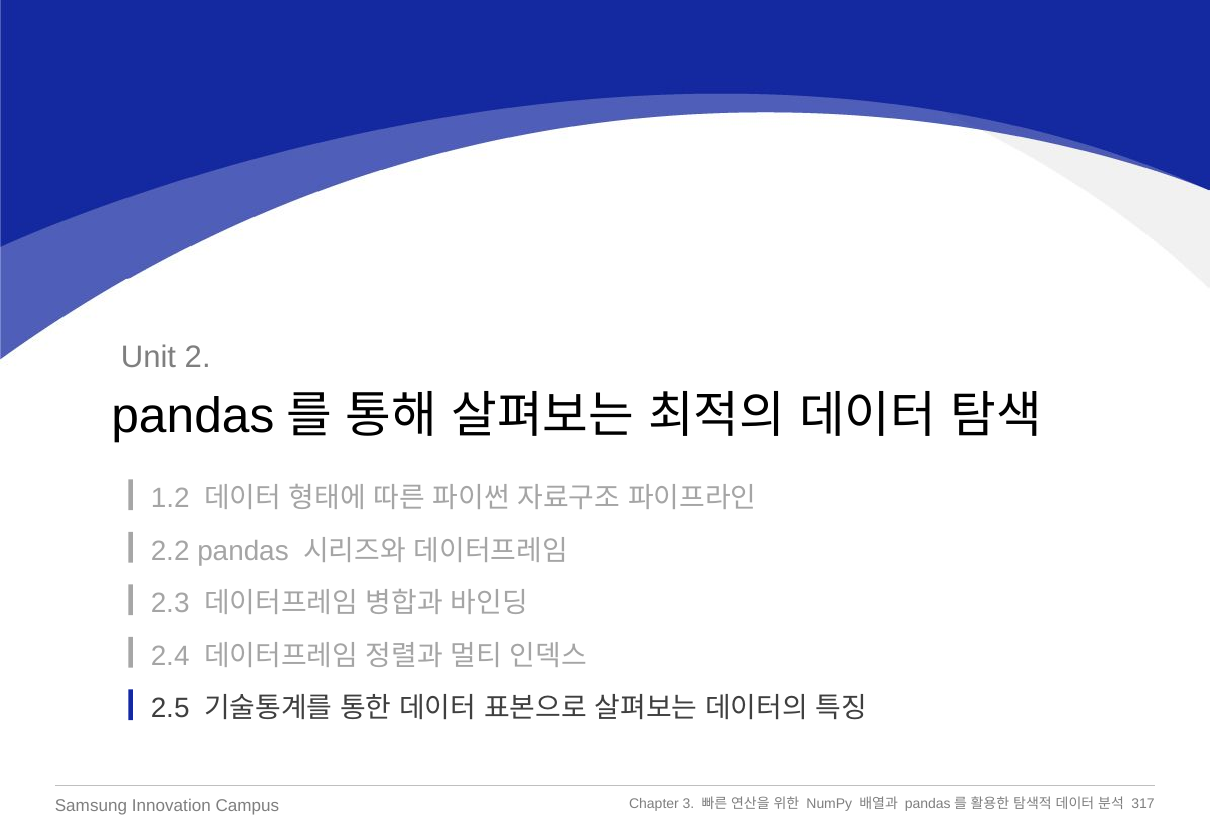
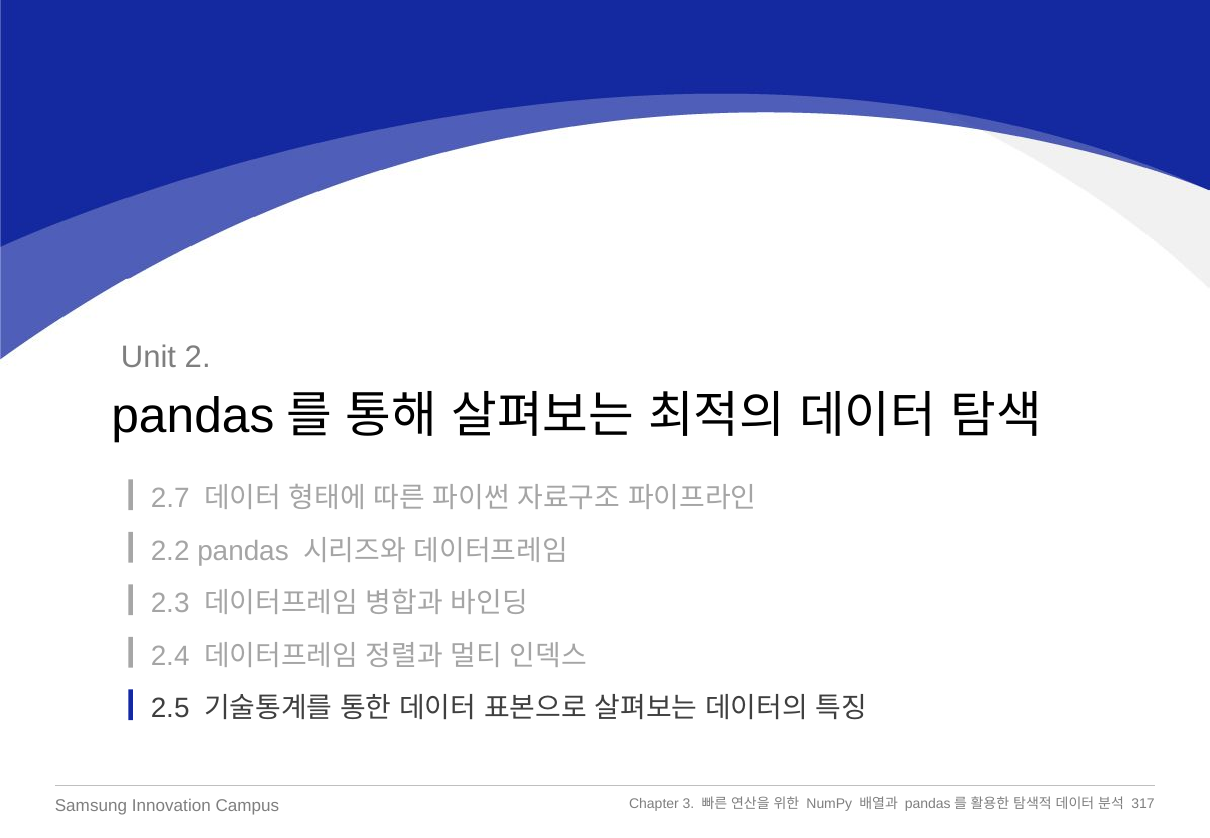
1.2: 1.2 -> 2.7
